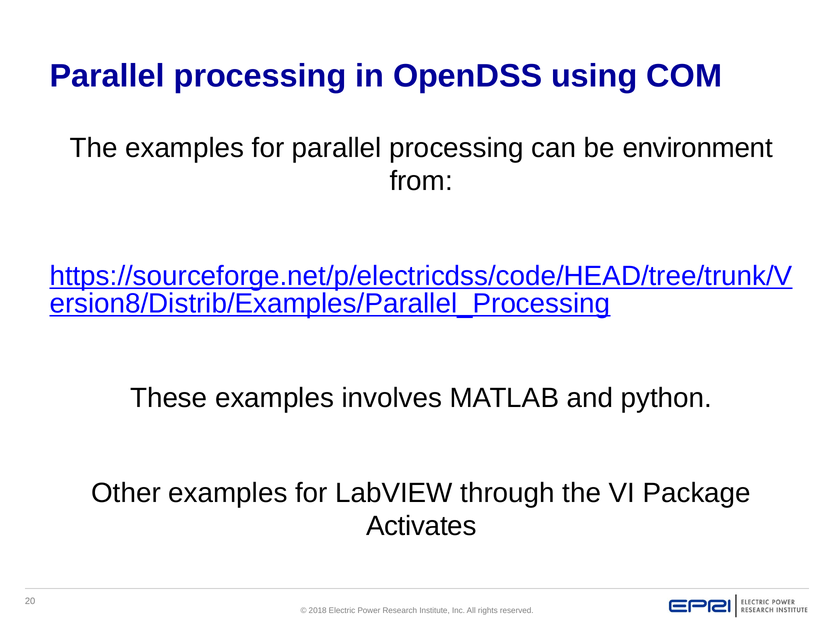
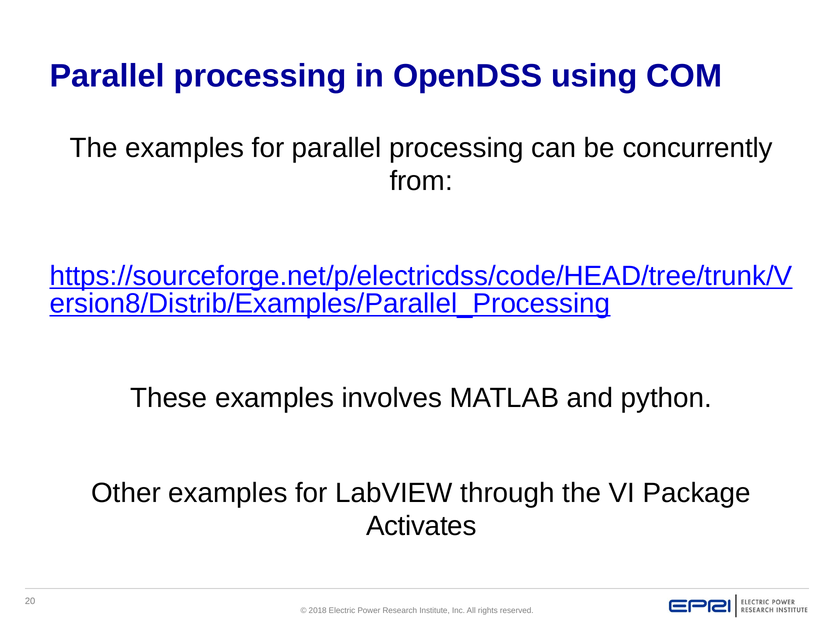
environment: environment -> concurrently
